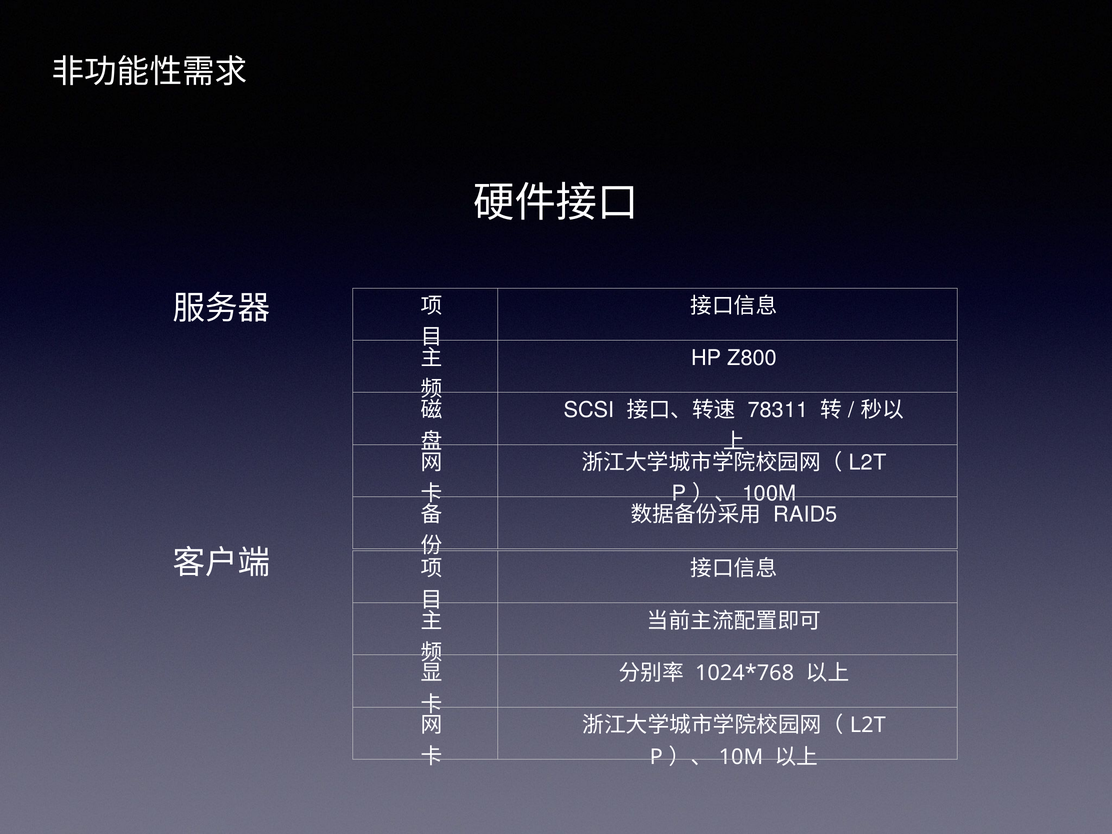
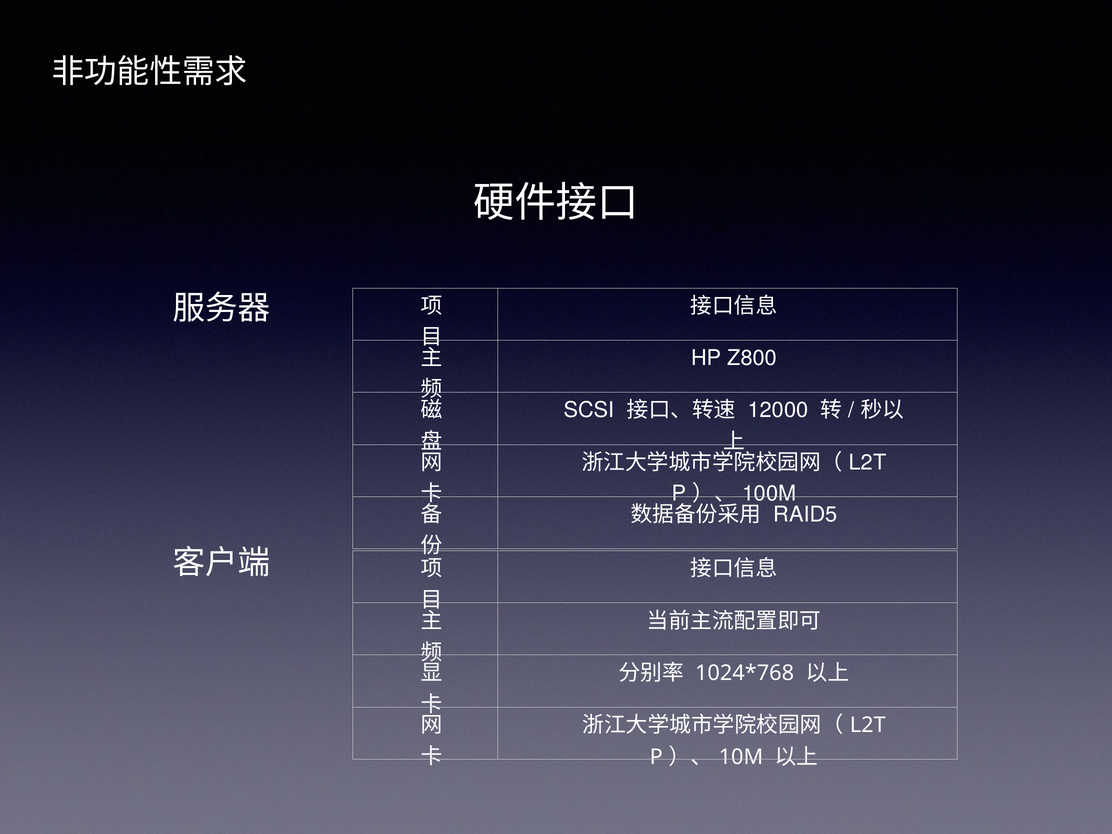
78311: 78311 -> 12000
